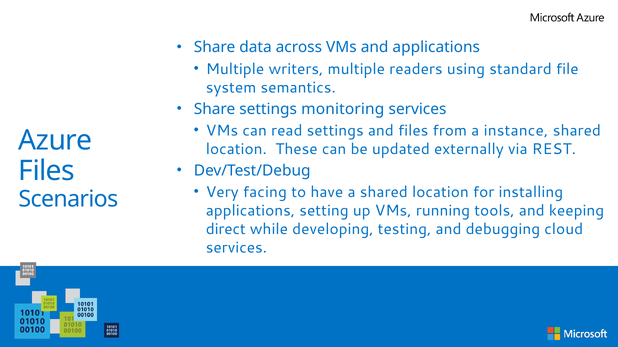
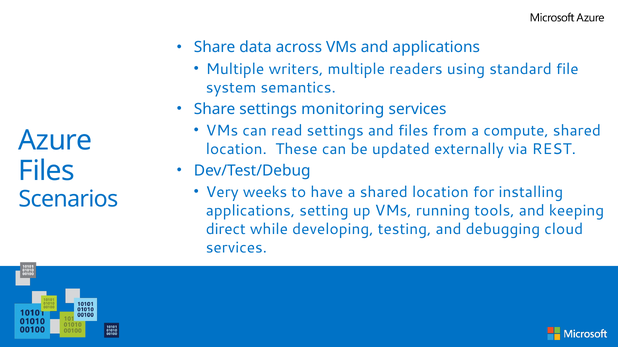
instance: instance -> compute
facing: facing -> weeks
